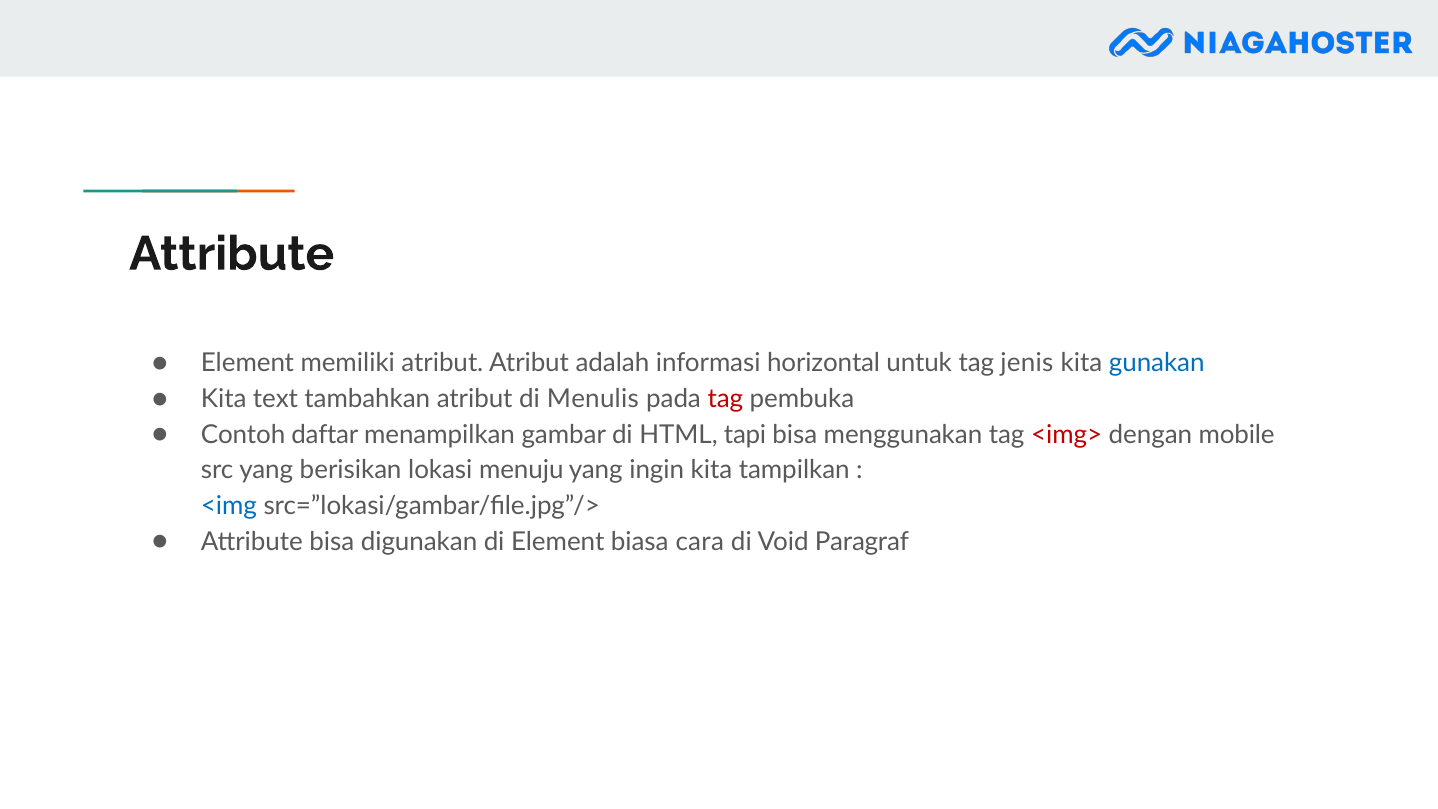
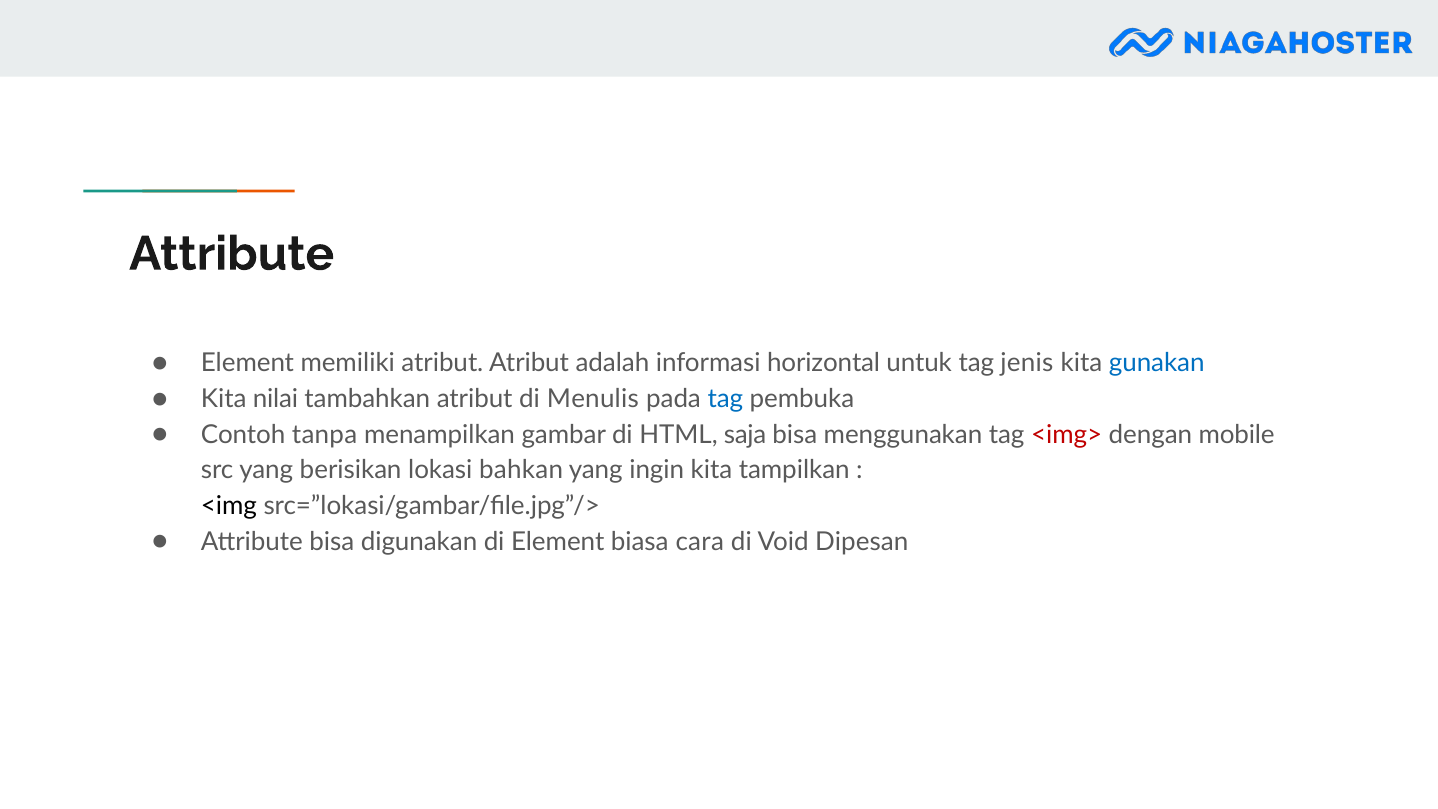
text: text -> nilai
tag at (725, 399) colour: red -> blue
daftar: daftar -> tanpa
tapi: tapi -> saja
menuju: menuju -> bahkan
<img colour: blue -> black
Paragraf: Paragraf -> Dipesan
